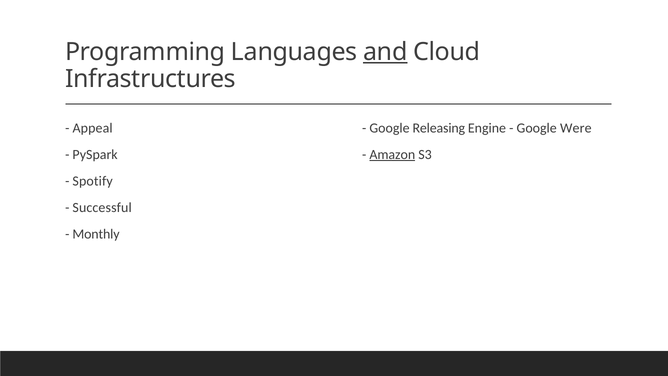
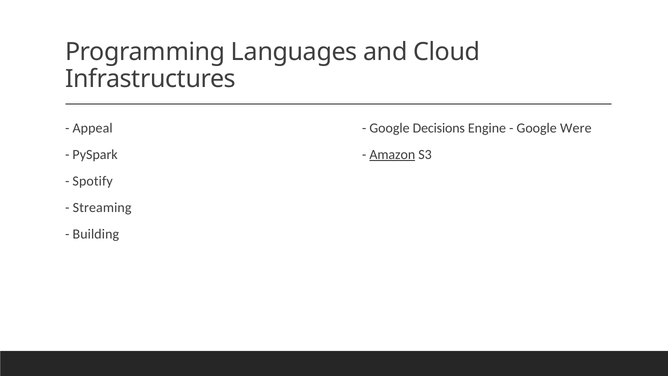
and underline: present -> none
Releasing: Releasing -> Decisions
Successful: Successful -> Streaming
Monthly: Monthly -> Building
